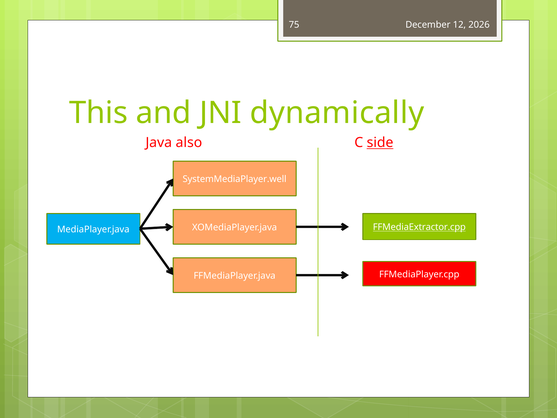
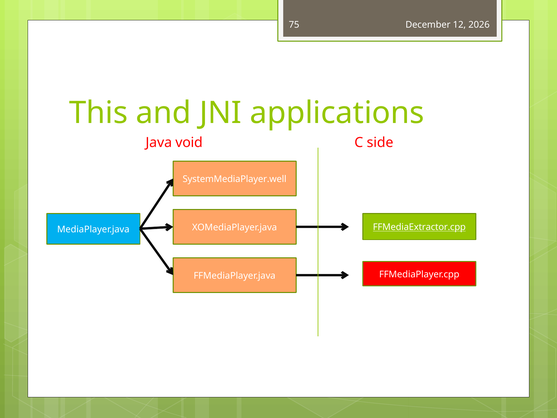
dynamically: dynamically -> applications
also: also -> void
side underline: present -> none
